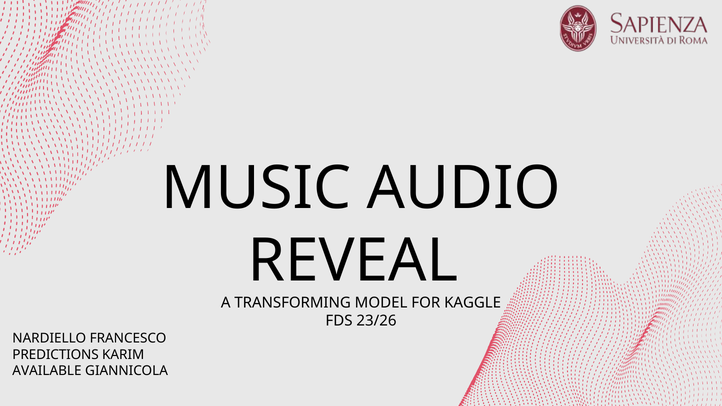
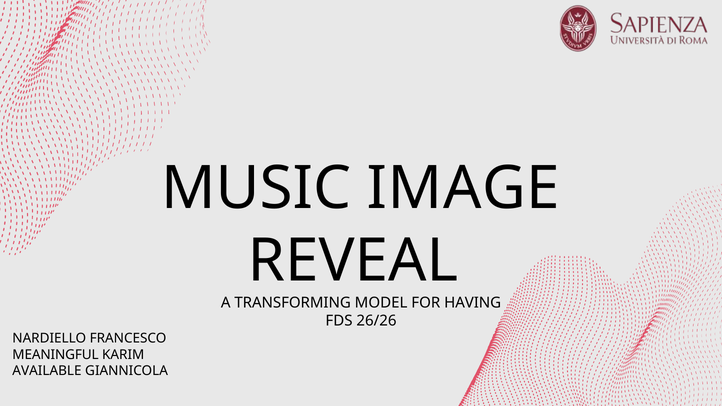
AUDIO: AUDIO -> IMAGE
KAGGLE: KAGGLE -> HAVING
23/26: 23/26 -> 26/26
PREDICTIONS: PREDICTIONS -> MEANINGFUL
